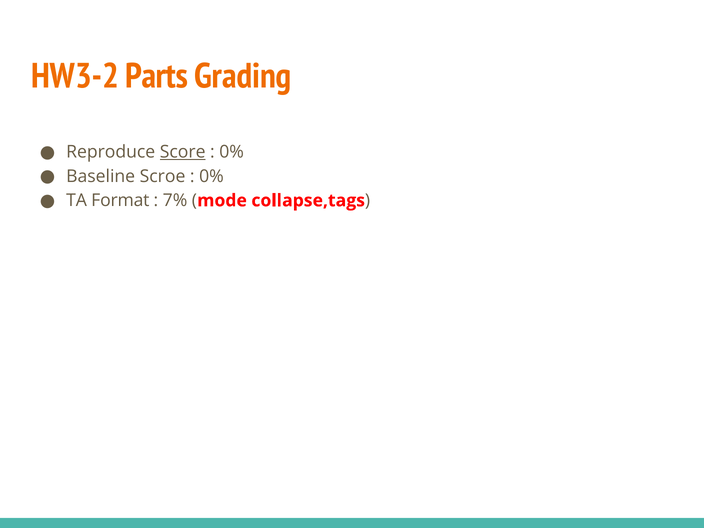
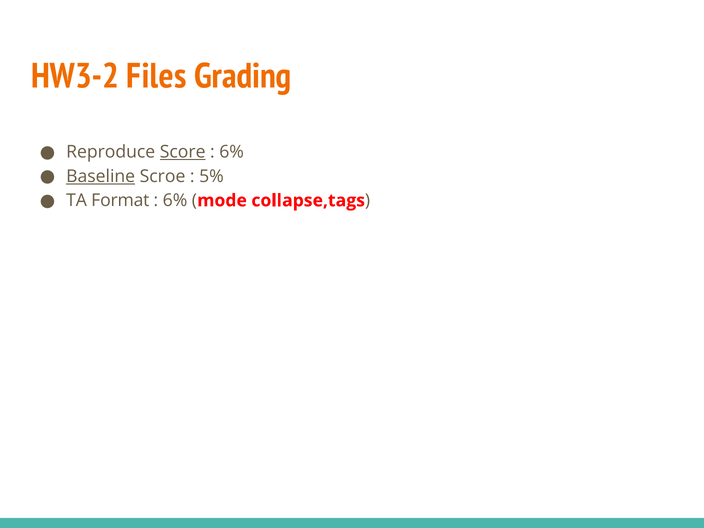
Parts: Parts -> Files
0% at (232, 152): 0% -> 6%
Baseline underline: none -> present
0% at (211, 176): 0% -> 5%
7% at (175, 201): 7% -> 6%
